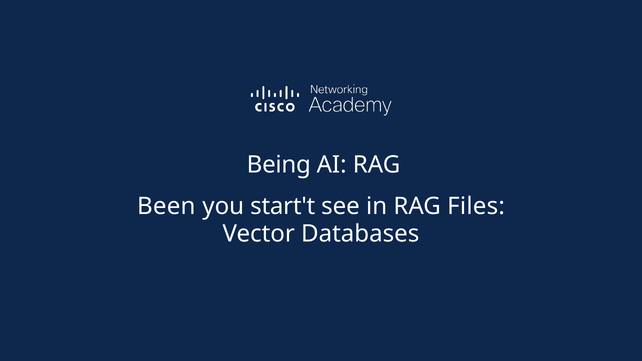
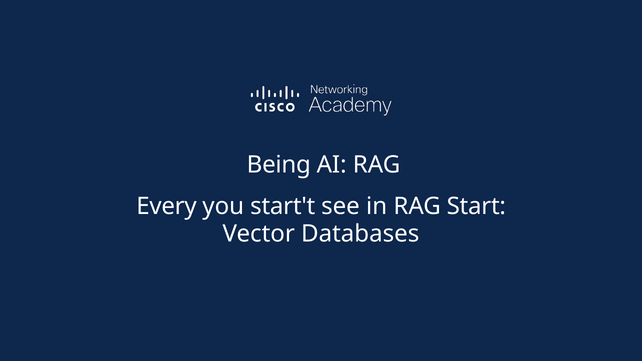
Been: Been -> Every
Files: Files -> Start
